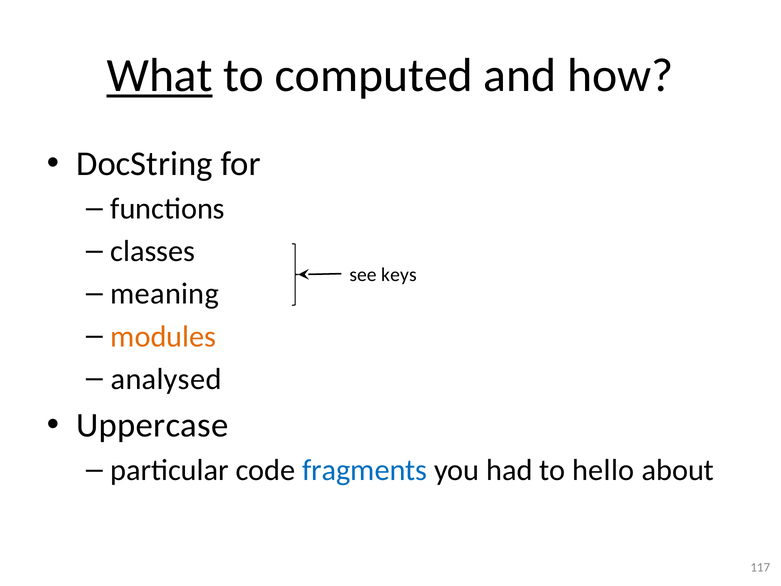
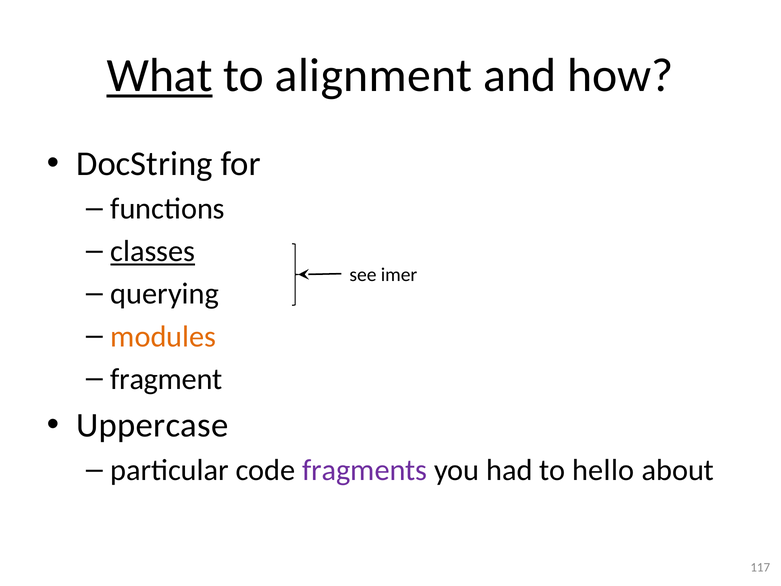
computed: computed -> alignment
classes underline: none -> present
keys: keys -> imer
meaning: meaning -> querying
analysed: analysed -> fragment
fragments colour: blue -> purple
